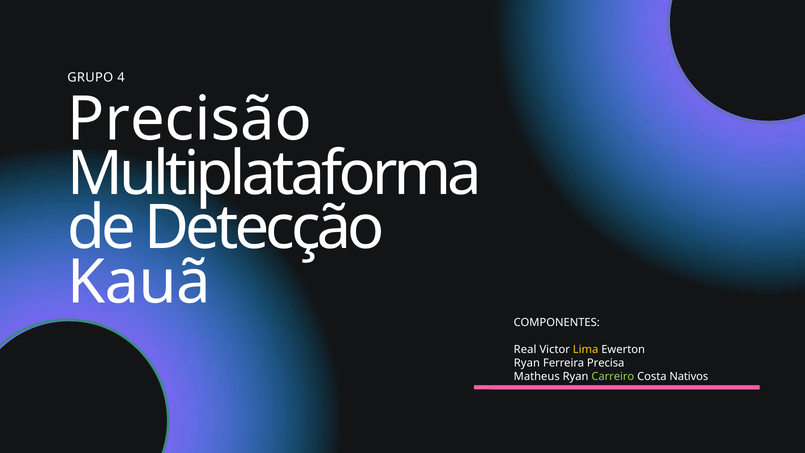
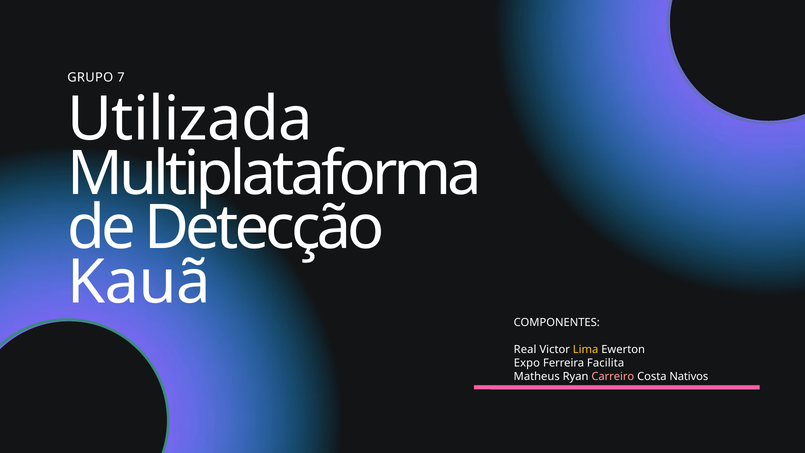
4: 4 -> 7
Precisão: Precisão -> Utilizada
Ryan at (527, 363): Ryan -> Expo
Precisa: Precisa -> Facilita
Carreiro colour: light green -> pink
